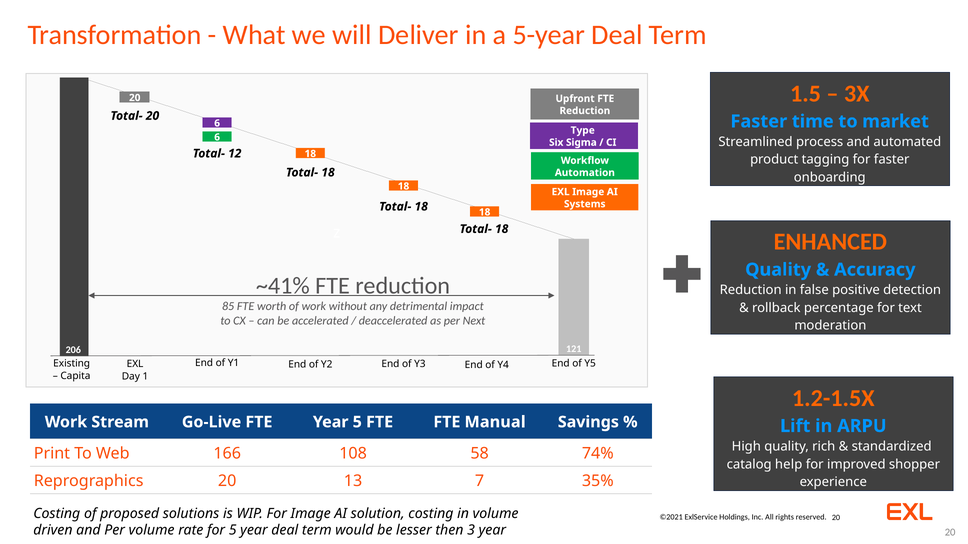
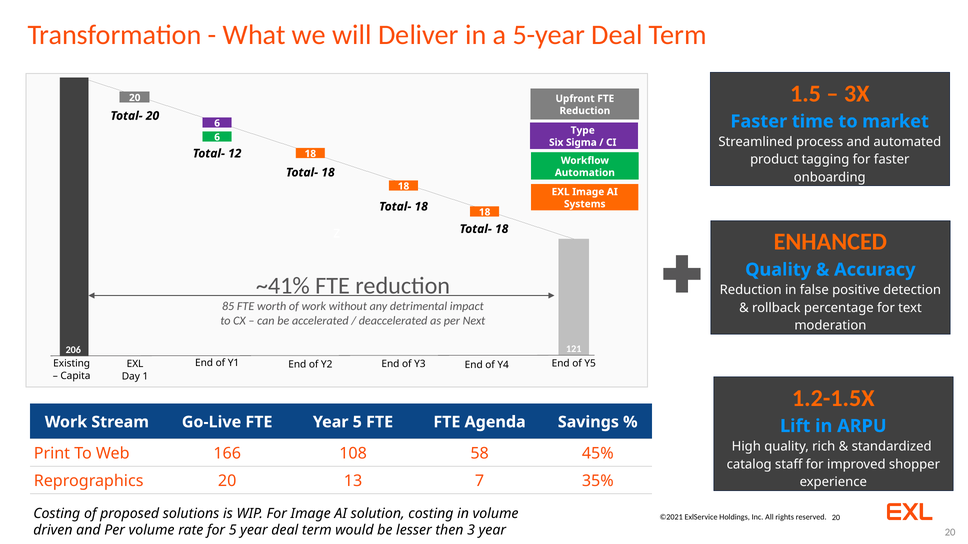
Manual: Manual -> Agenda
74%: 74% -> 45%
help: help -> staff
